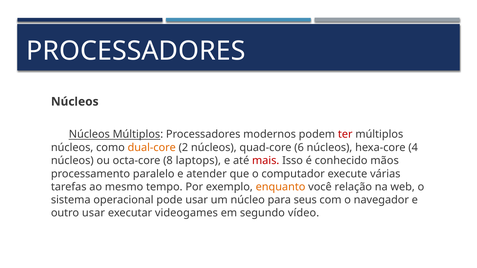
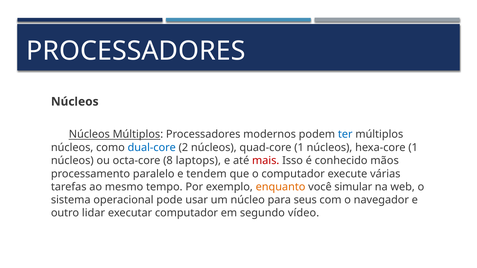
ter colour: red -> blue
dual-core colour: orange -> blue
quad-core 6: 6 -> 1
hexa-core 4: 4 -> 1
atender: atender -> tendem
relação: relação -> simular
outro usar: usar -> lidar
executar videogames: videogames -> computador
